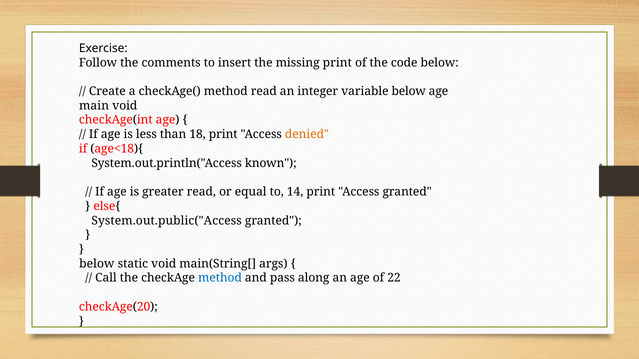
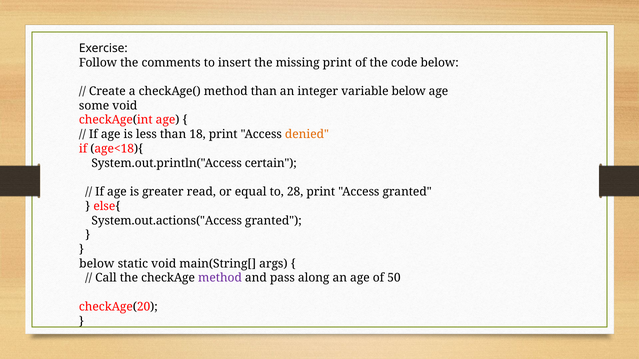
method read: read -> than
main: main -> some
known: known -> certain
14: 14 -> 28
System.out.public("Access: System.out.public("Access -> System.out.actions("Access
method at (220, 278) colour: blue -> purple
22: 22 -> 50
